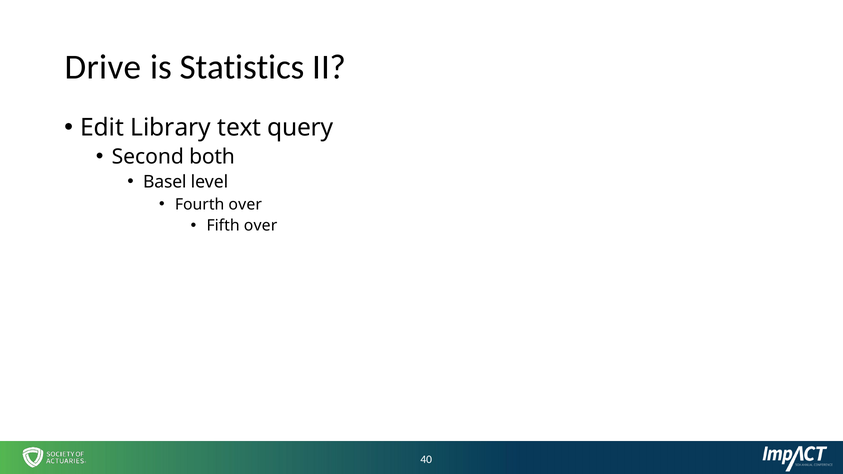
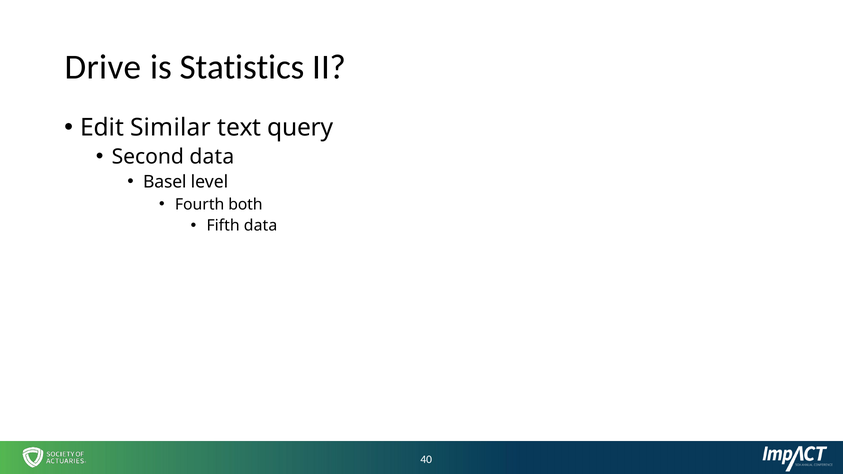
Library: Library -> Similar
Second both: both -> data
Fourth over: over -> both
Fifth over: over -> data
